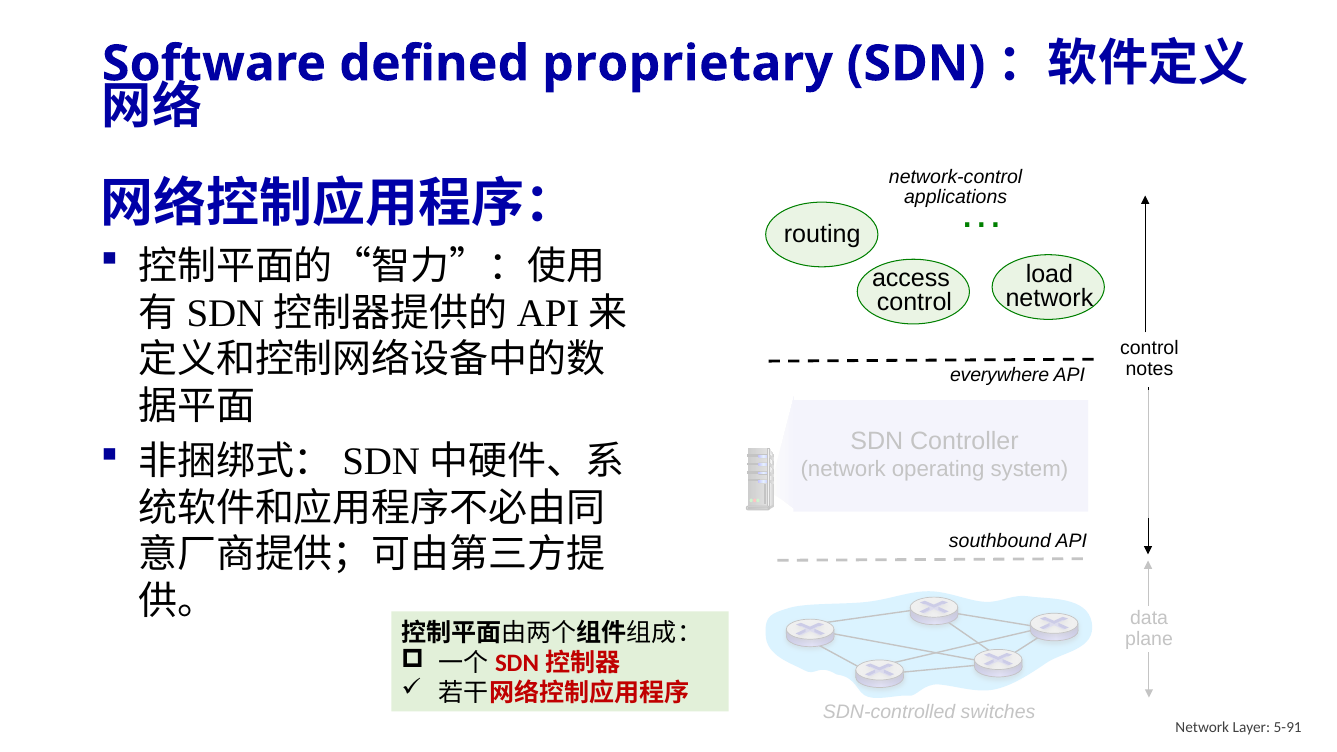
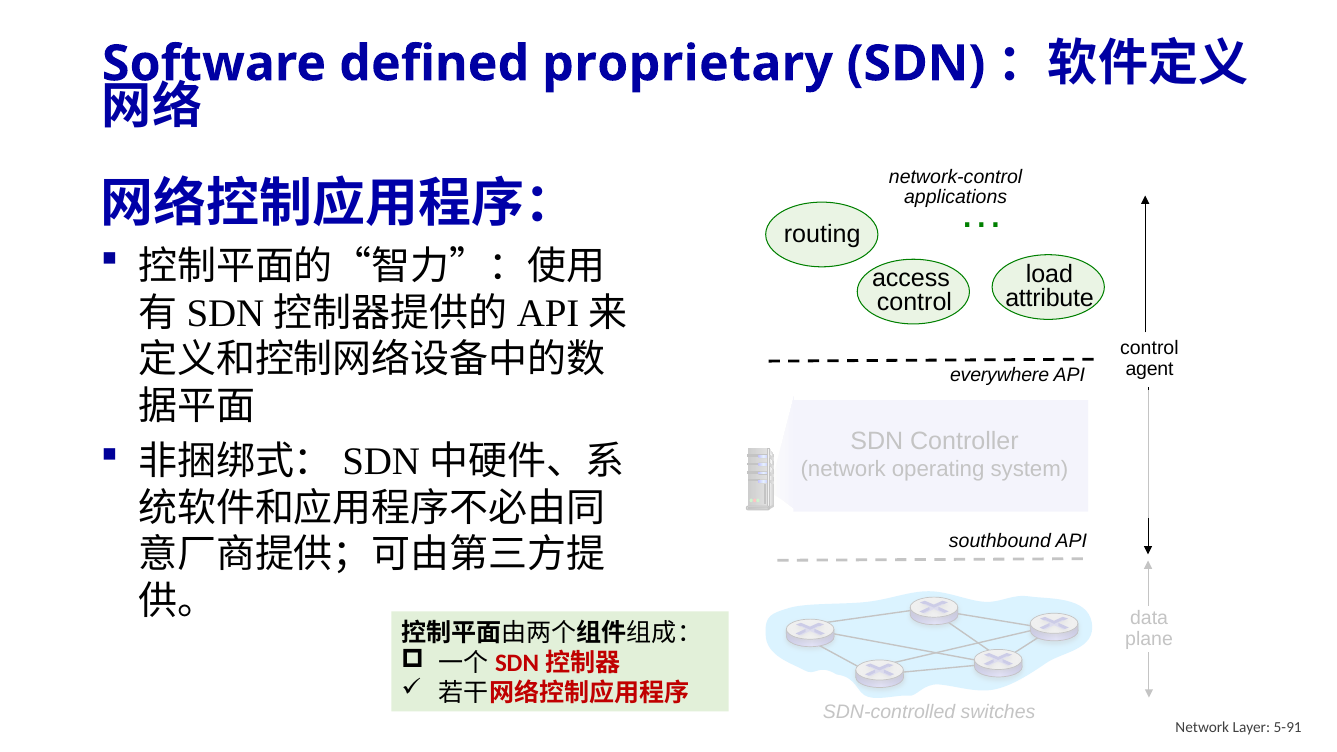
network at (1049, 298): network -> attribute
notes: notes -> agent
